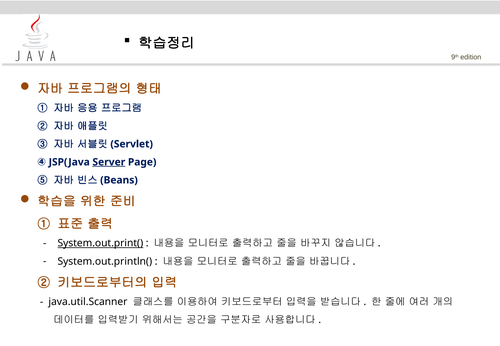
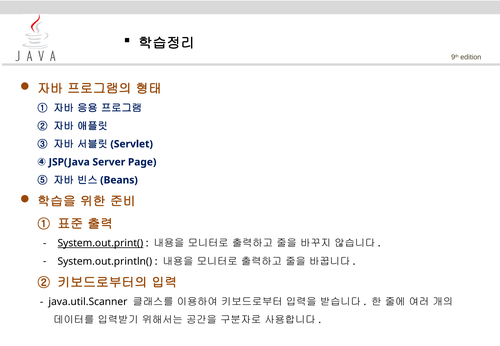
Server underline: present -> none
